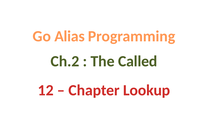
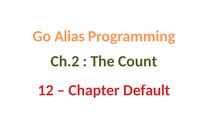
Called: Called -> Count
Lookup: Lookup -> Default
